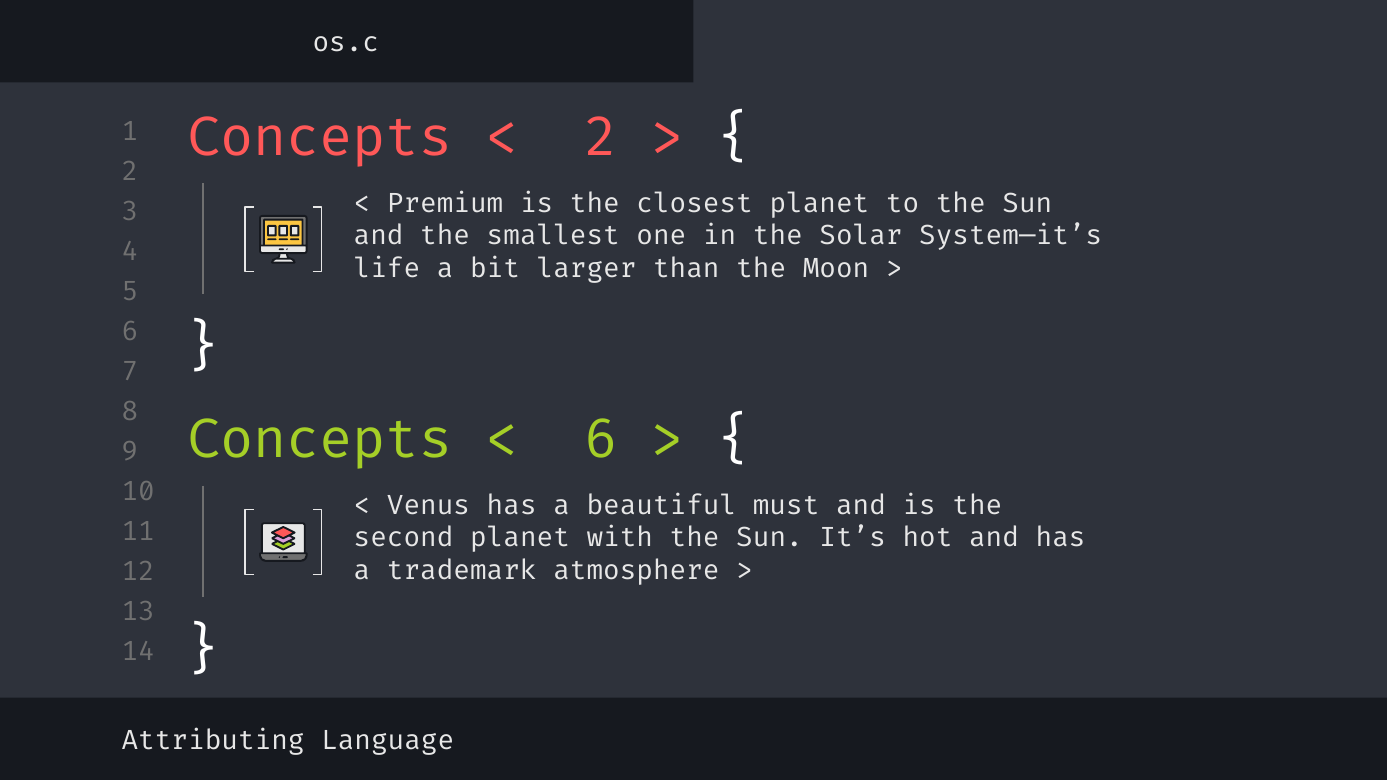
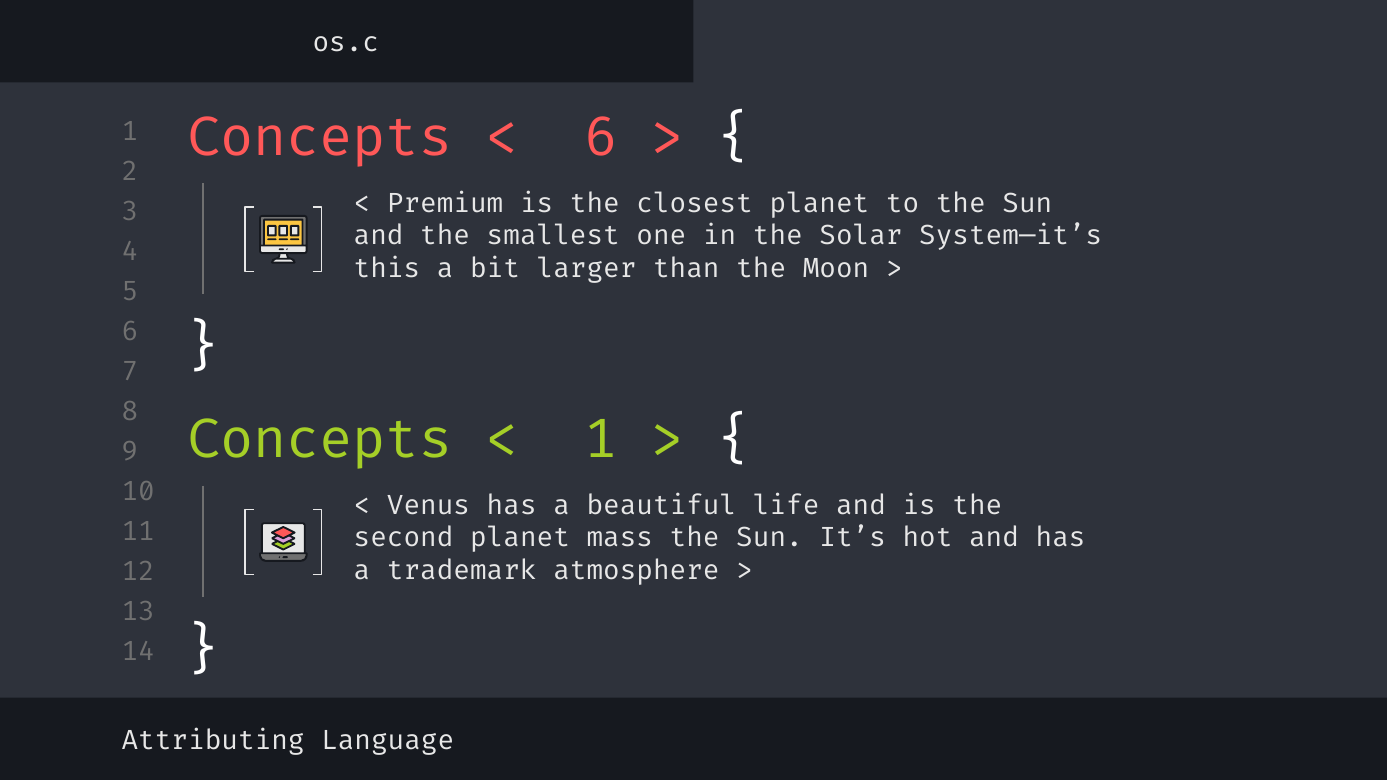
/2: /2 -> /6
life: life -> this
/6: /6 -> /1
must: must -> life
with: with -> mass
